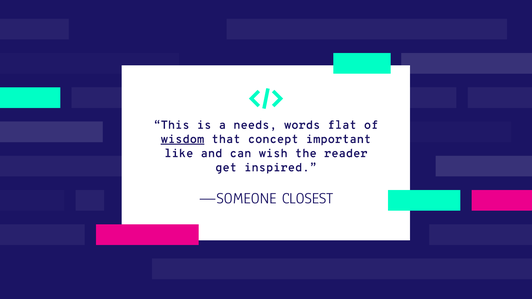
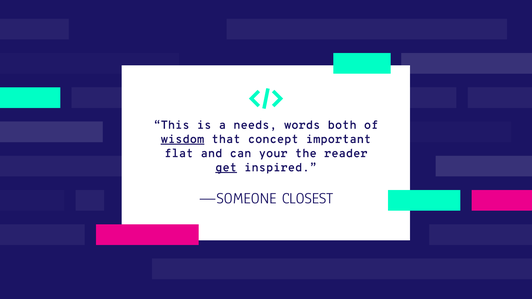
flat: flat -> both
like: like -> flat
wish: wish -> your
get underline: none -> present
